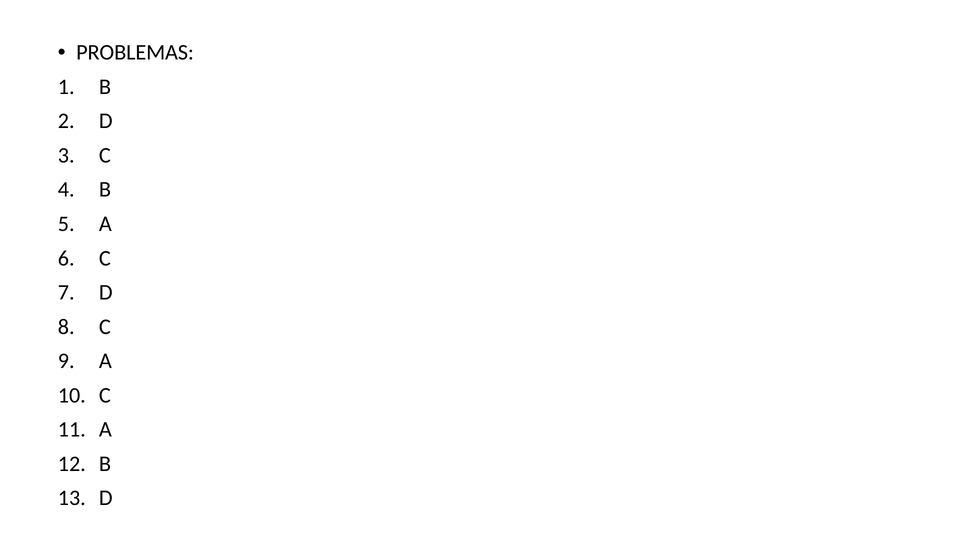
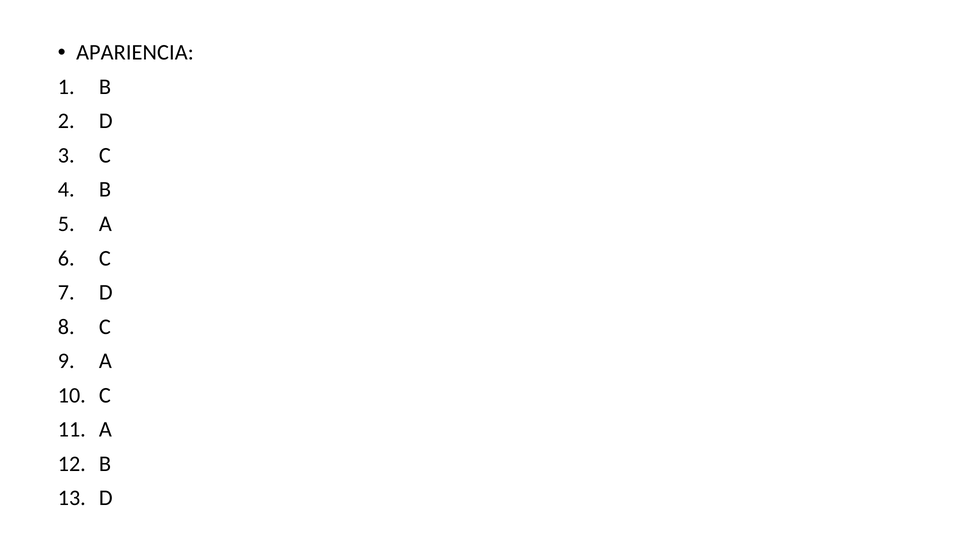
PROBLEMAS: PROBLEMAS -> APARIENCIA
